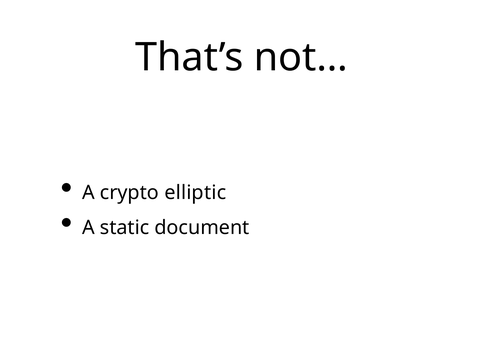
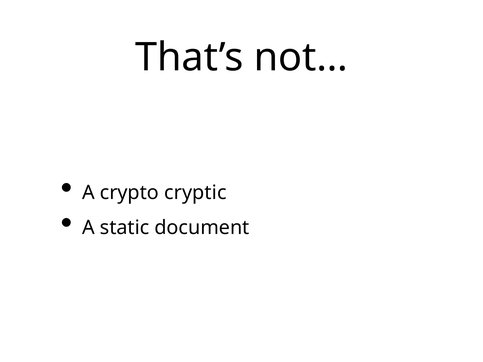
elliptic: elliptic -> cryptic
